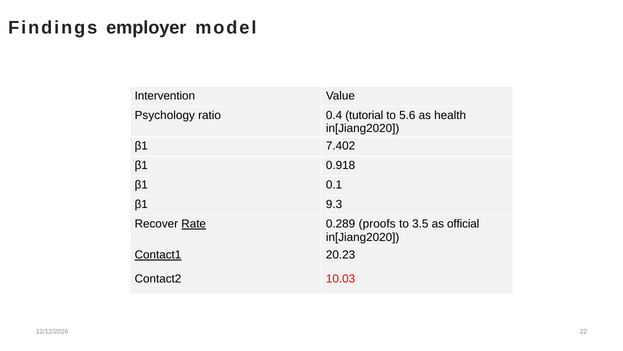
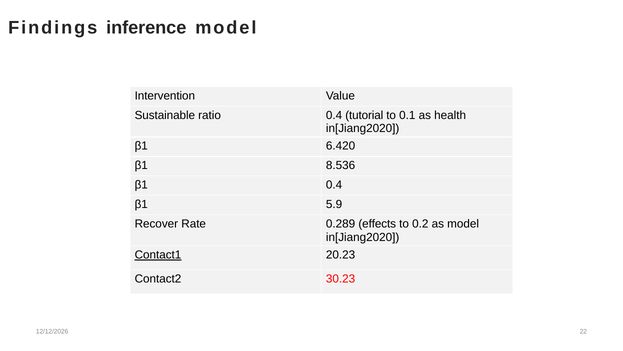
employer: employer -> inference
Psychology: Psychology -> Sustainable
5.6: 5.6 -> 0.1
7.402: 7.402 -> 6.420
0.918: 0.918 -> 8.536
β1 0.1: 0.1 -> 0.4
9.3: 9.3 -> 5.9
Rate underline: present -> none
proofs: proofs -> effects
3.5: 3.5 -> 0.2
as official: official -> model
10.03: 10.03 -> 30.23
